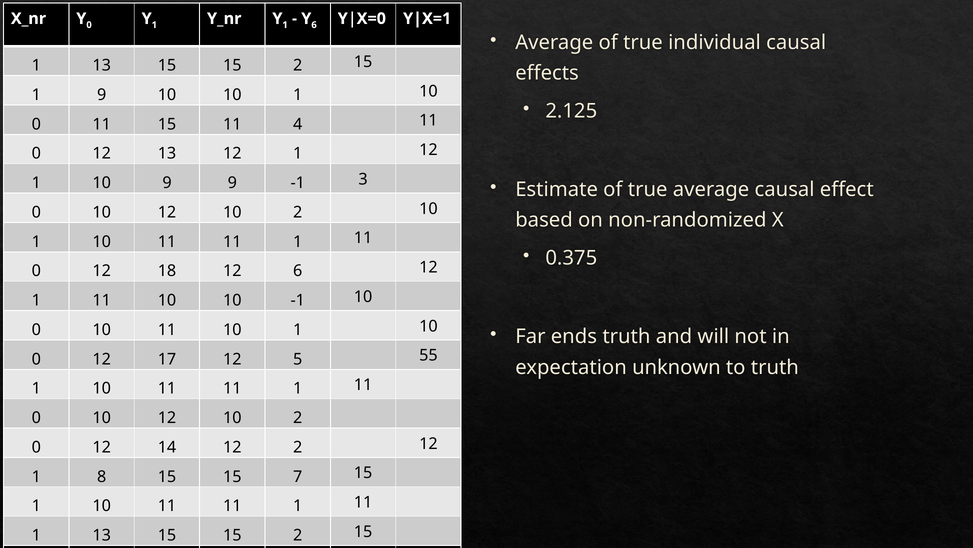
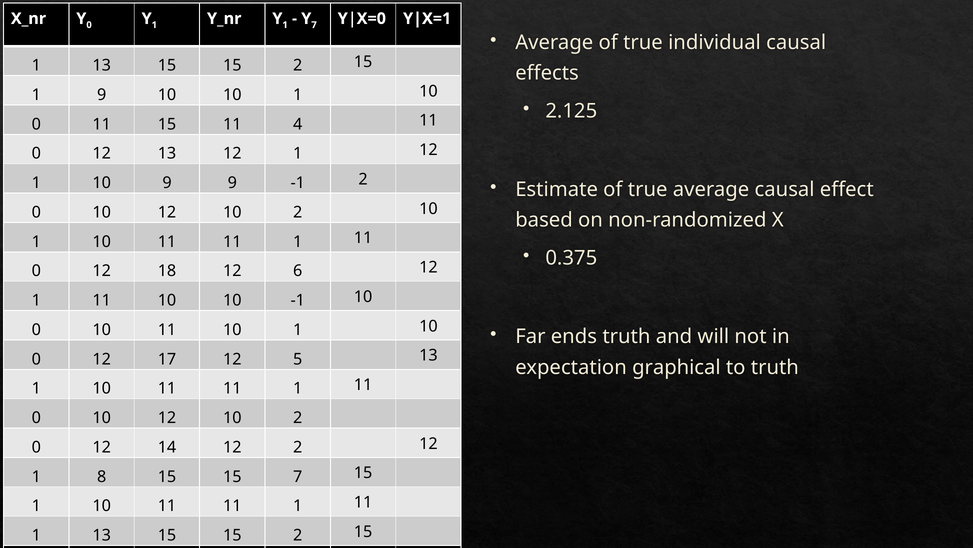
Y 6: 6 -> 7
3 at (363, 179): 3 -> 2
55 at (428, 355): 55 -> 13
unknown: unknown -> graphical
